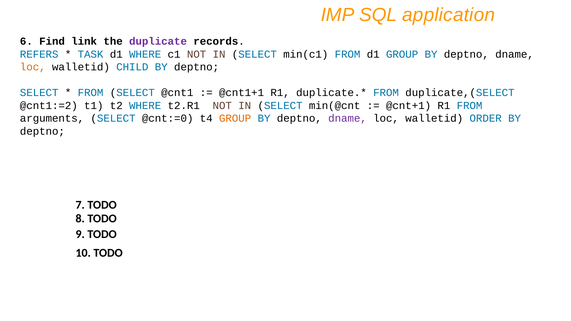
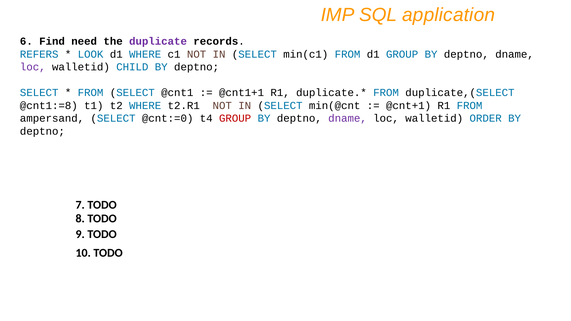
link: link -> need
TASK: TASK -> LOOK
loc at (33, 67) colour: orange -> purple
@cnt1:=2: @cnt1:=2 -> @cnt1:=8
arguments: arguments -> ampersand
GROUP at (235, 118) colour: orange -> red
